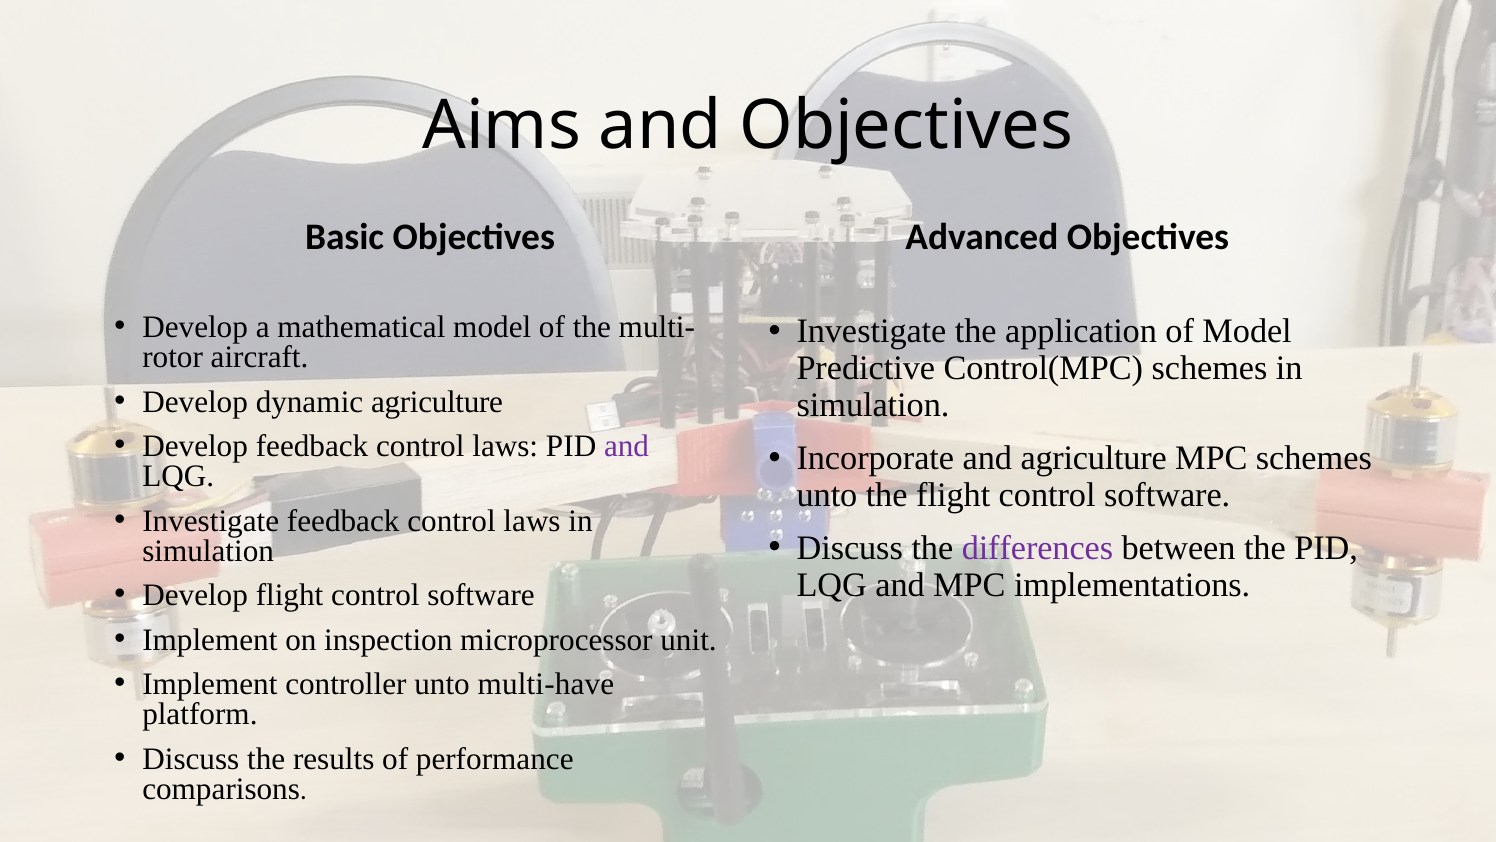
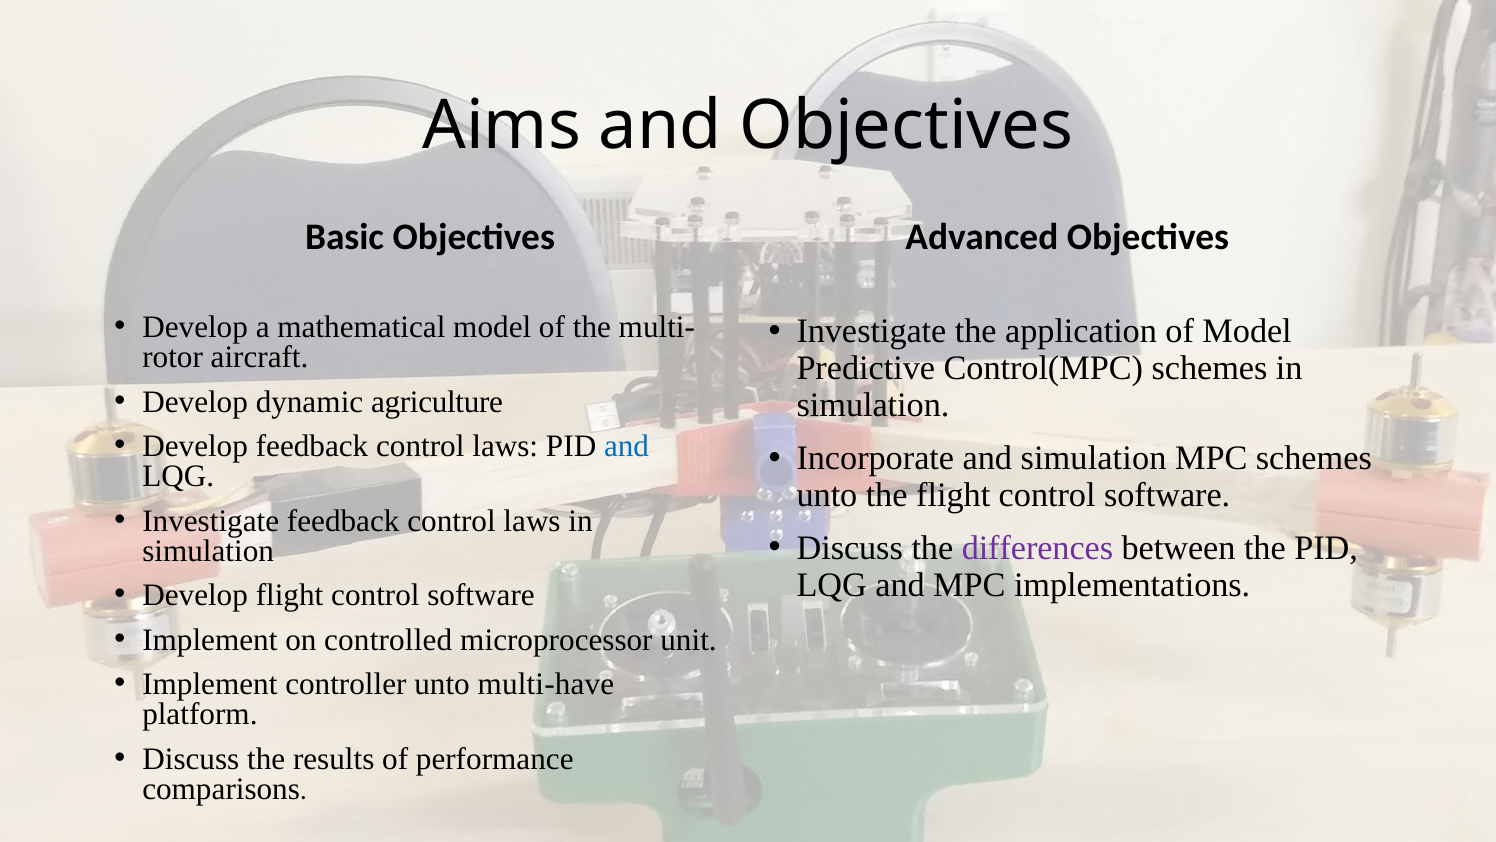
and at (627, 446) colour: purple -> blue
and agriculture: agriculture -> simulation
inspection: inspection -> controlled
